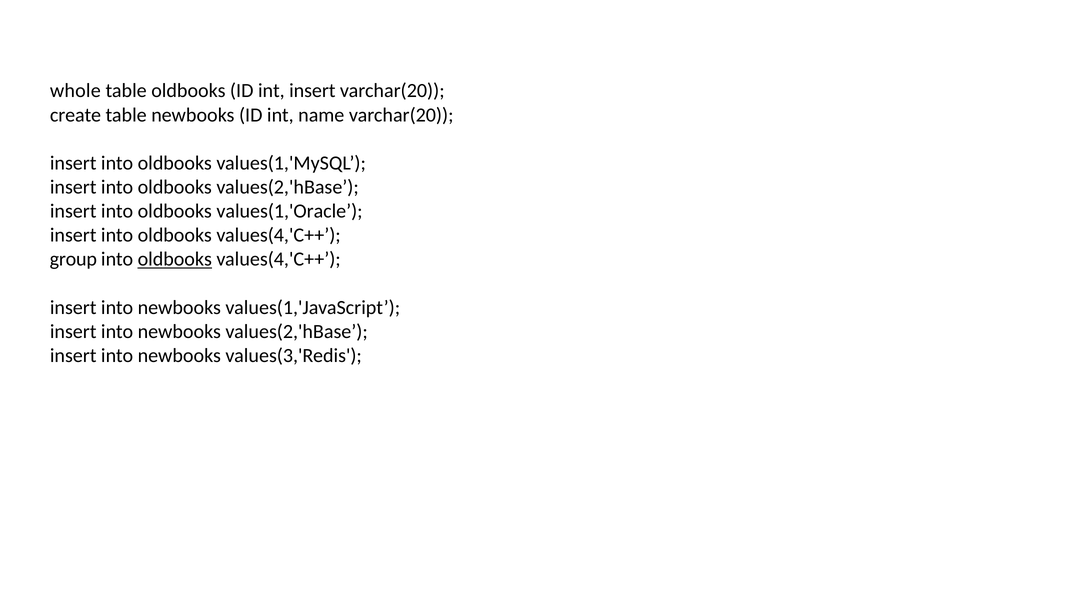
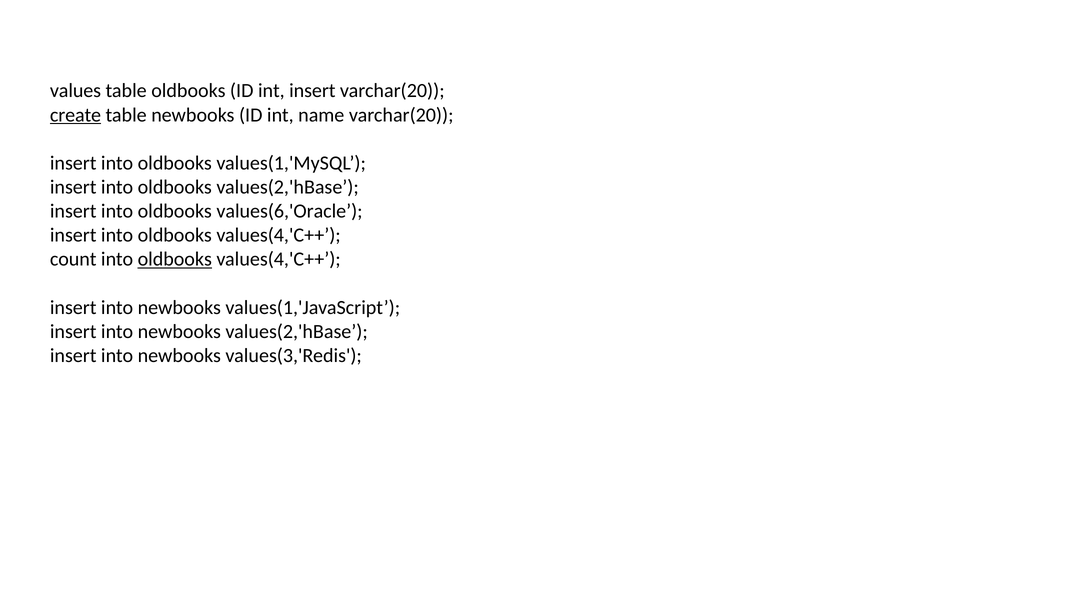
whole: whole -> values
create underline: none -> present
values(1,'Oracle: values(1,'Oracle -> values(6,'Oracle
group: group -> count
